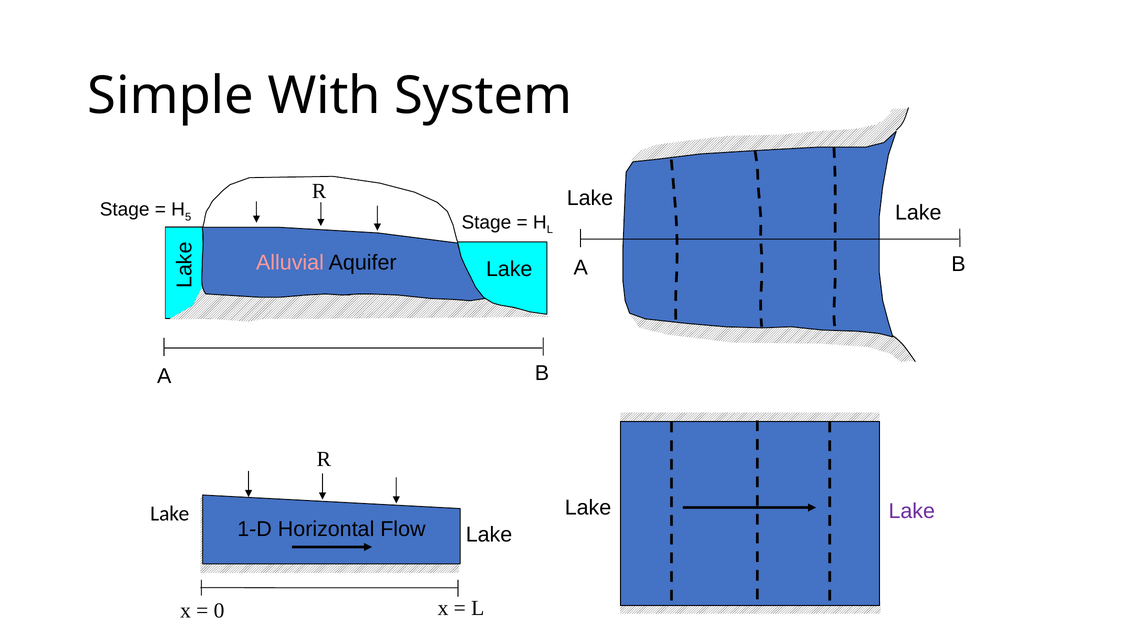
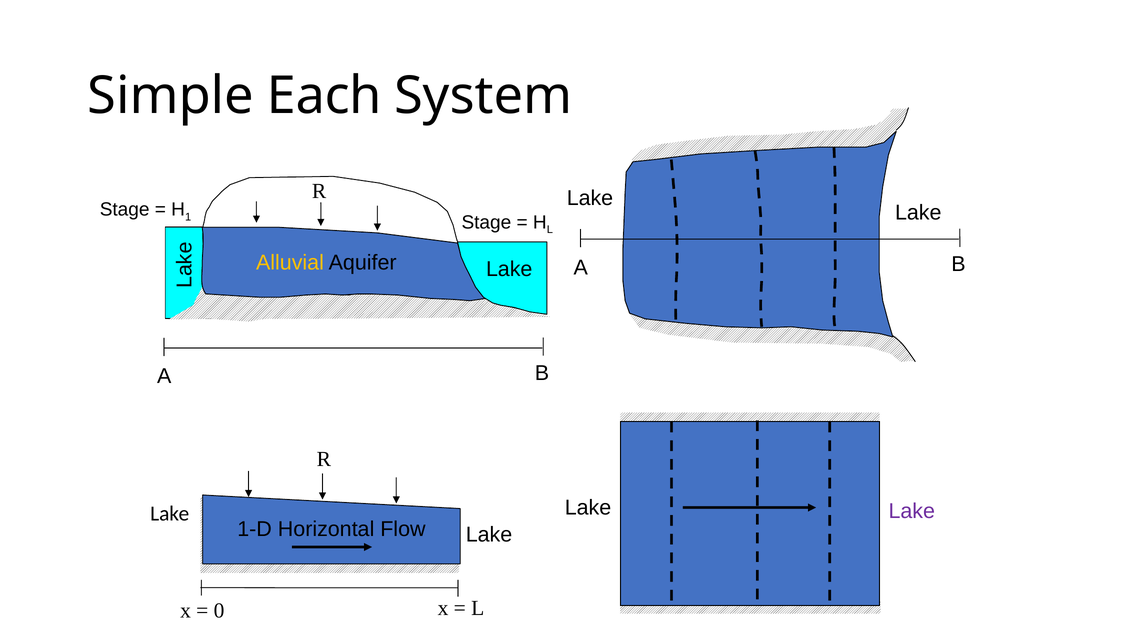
With: With -> Each
5: 5 -> 1
Alluvial colour: pink -> yellow
